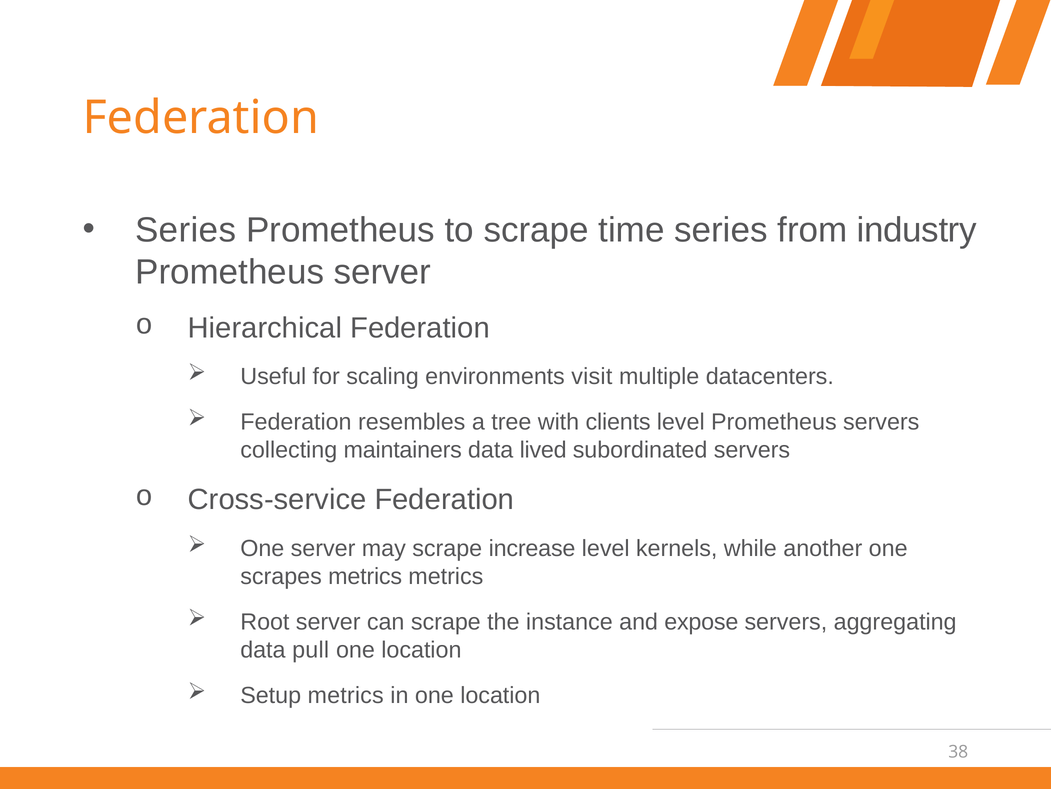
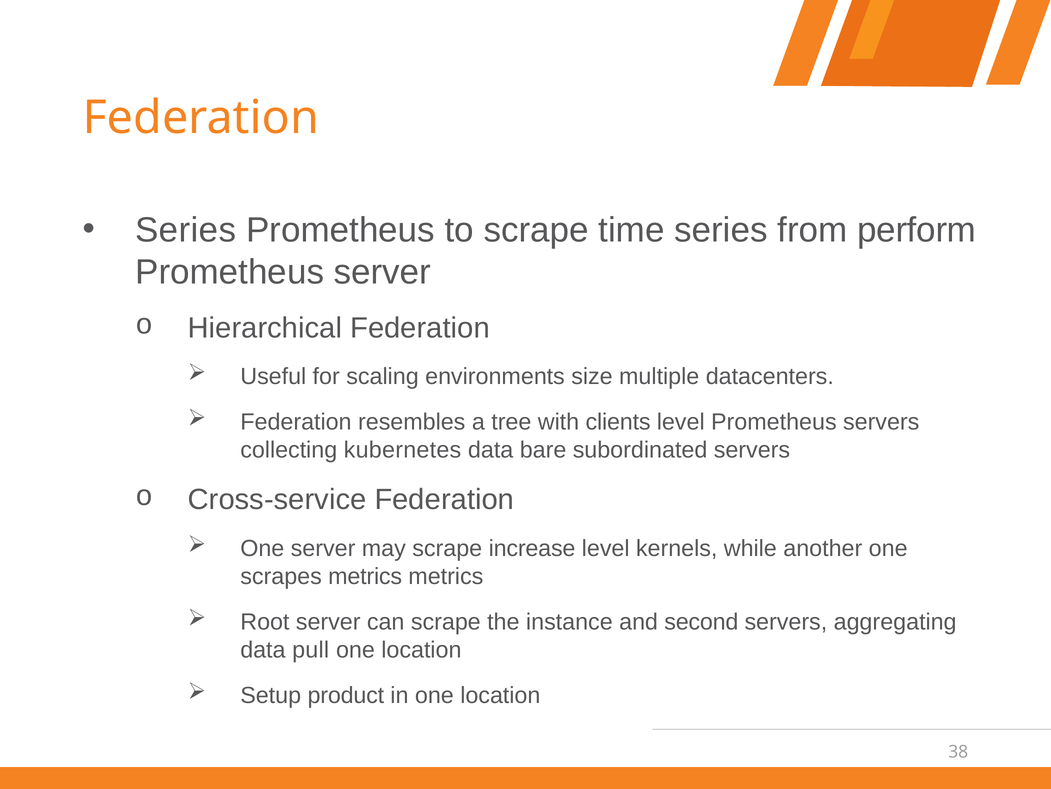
industry: industry -> perform
visit: visit -> size
maintainers: maintainers -> kubernetes
lived: lived -> bare
expose: expose -> second
Setup metrics: metrics -> product
